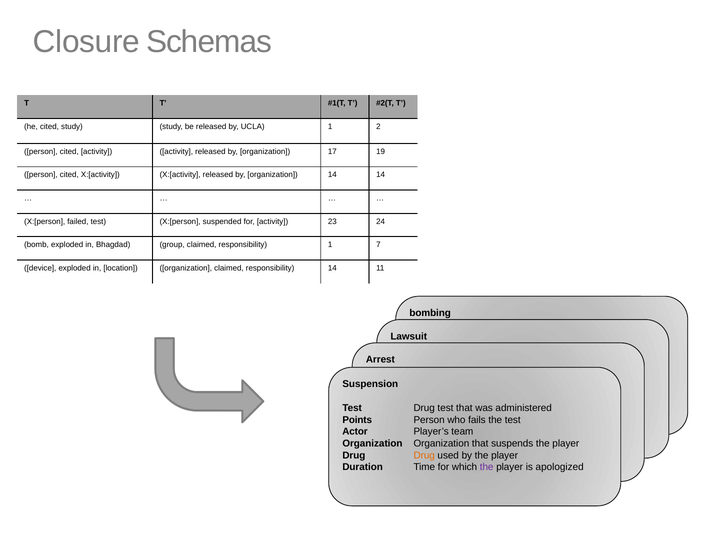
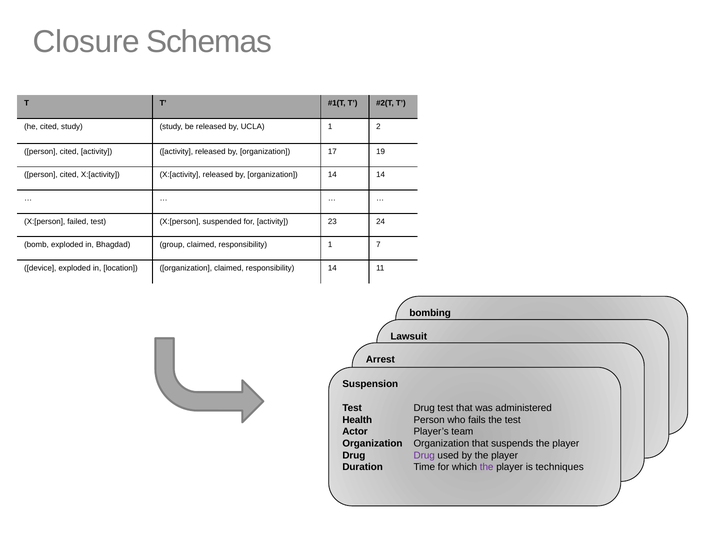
Points: Points -> Health
Drug at (424, 456) colour: orange -> purple
apologized: apologized -> techniques
